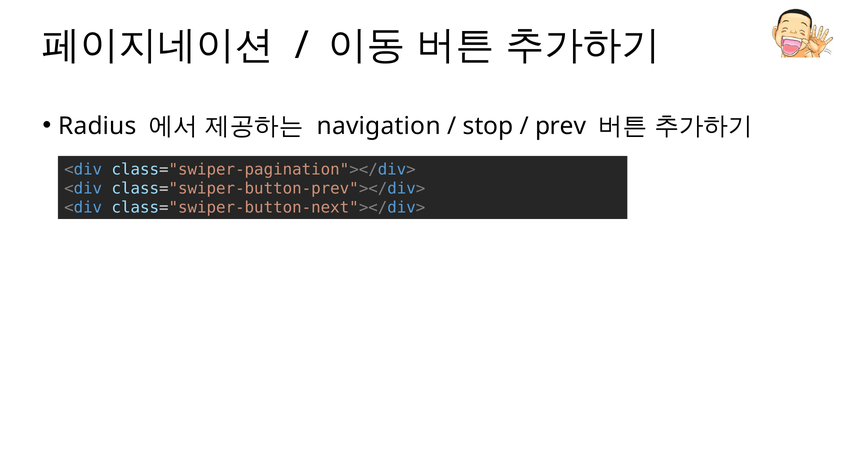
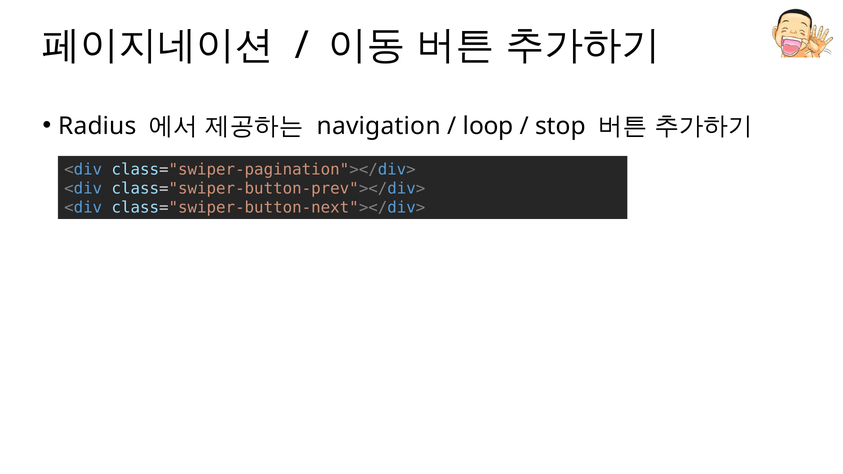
stop: stop -> loop
prev: prev -> stop
